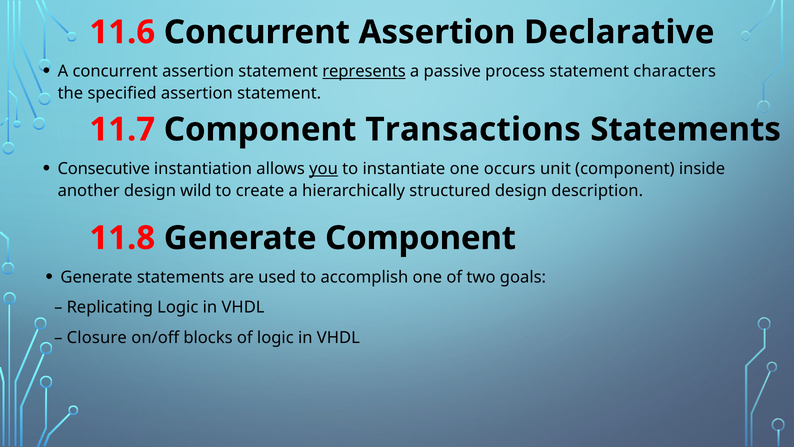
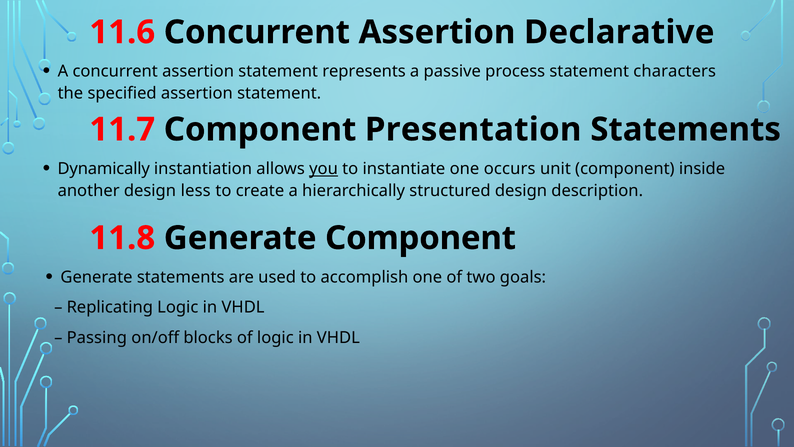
represents underline: present -> none
Transactions: Transactions -> Presentation
Consecutive: Consecutive -> Dynamically
wild: wild -> less
Closure: Closure -> Passing
